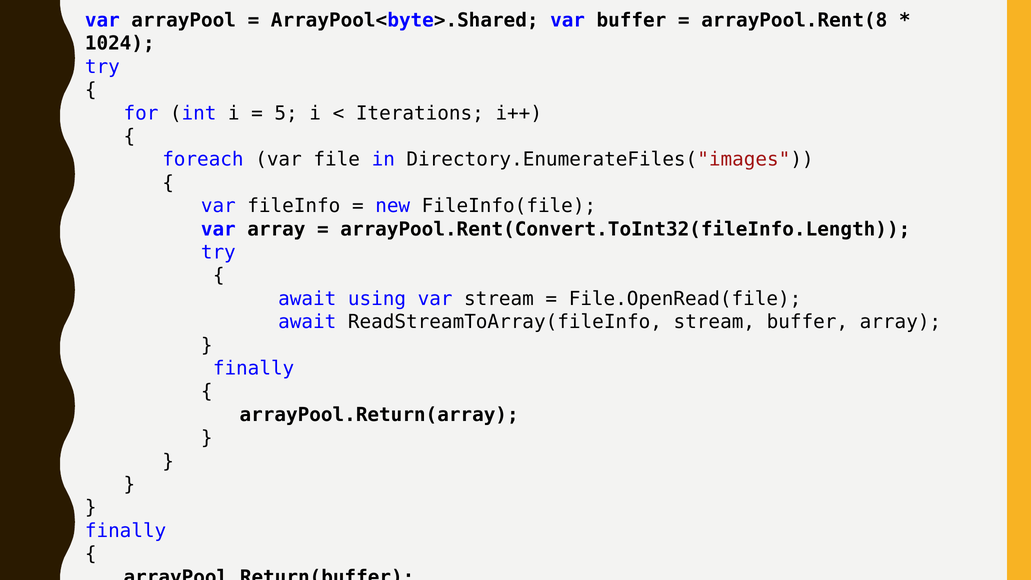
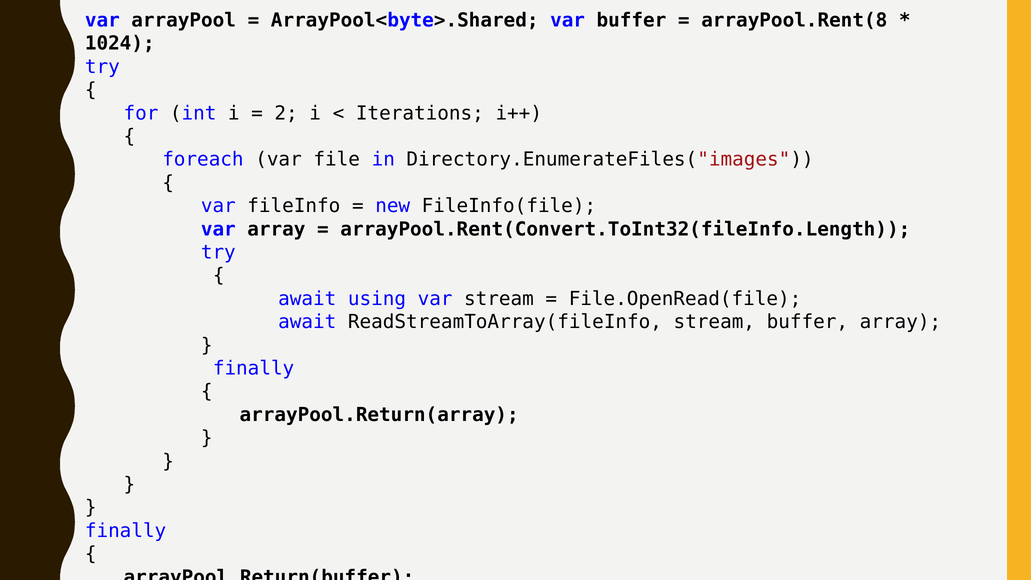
5: 5 -> 2
